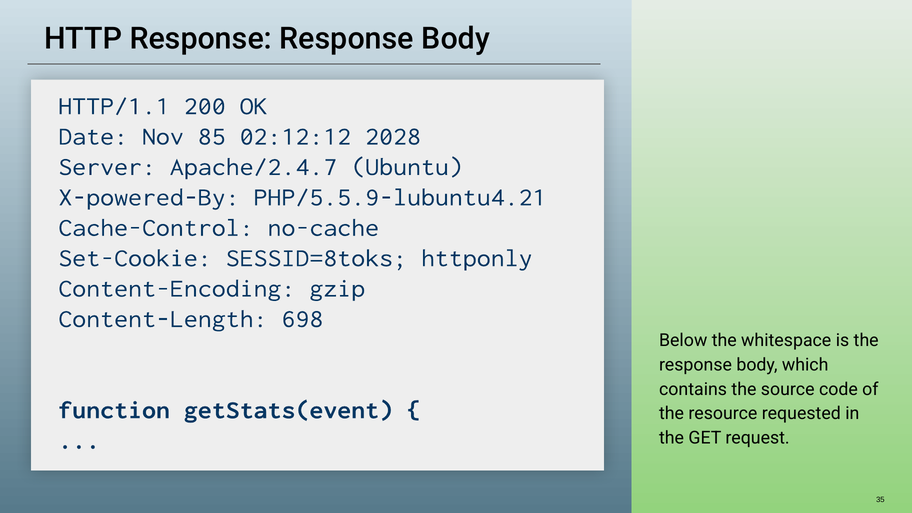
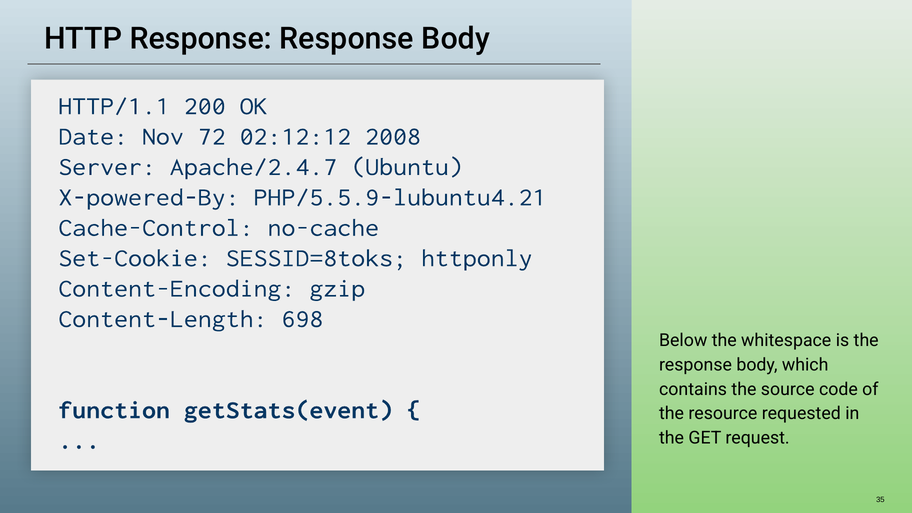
85: 85 -> 72
2028: 2028 -> 2008
